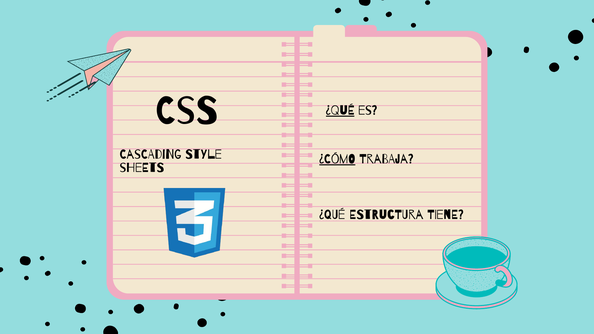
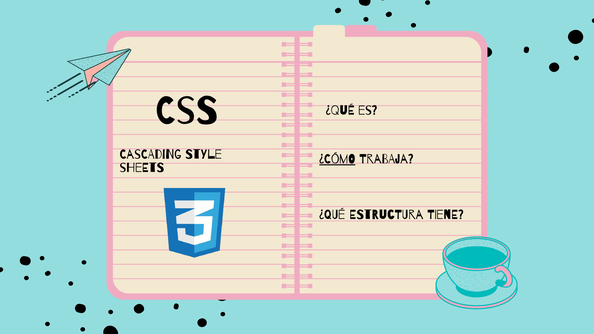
¿Qué at (340, 111) underline: present -> none
